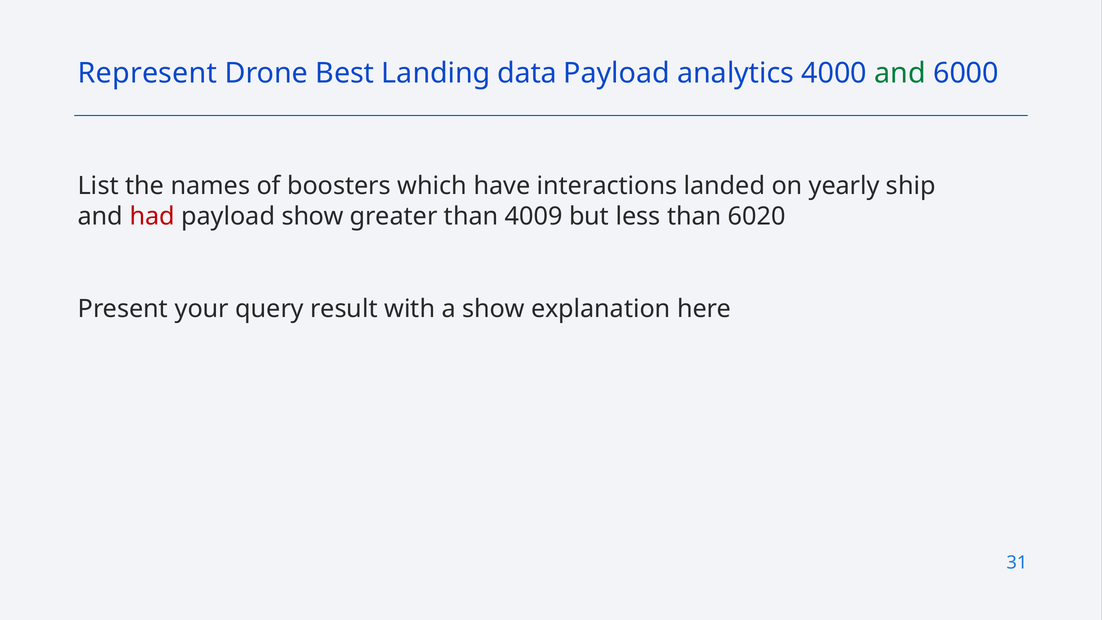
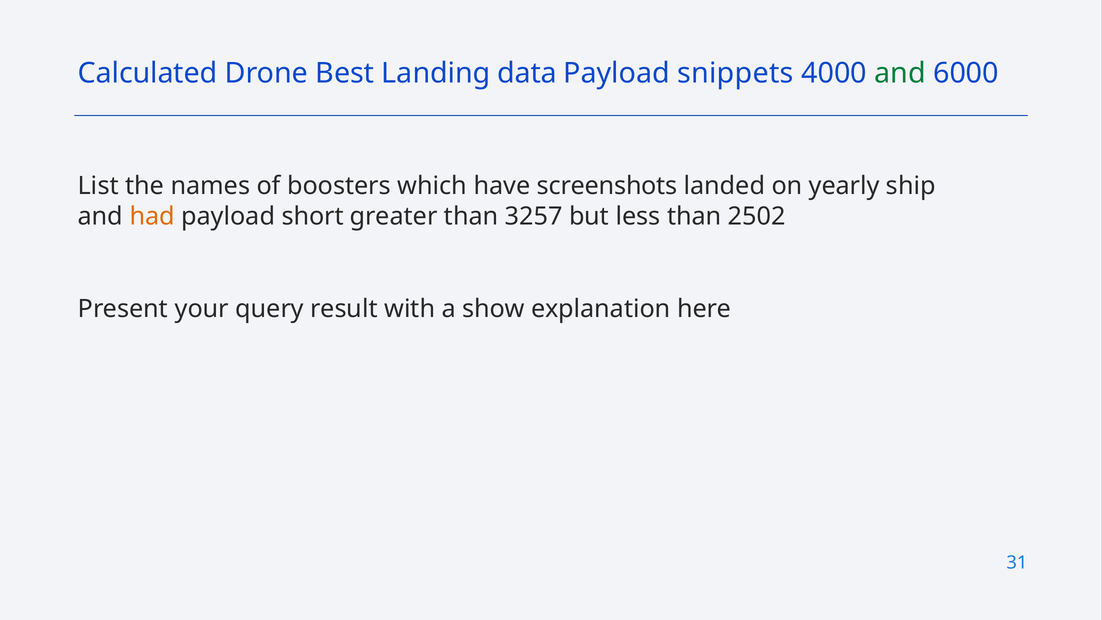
Represent: Represent -> Calculated
analytics: analytics -> snippets
interactions: interactions -> screenshots
had colour: red -> orange
payload show: show -> short
4009: 4009 -> 3257
6020: 6020 -> 2502
